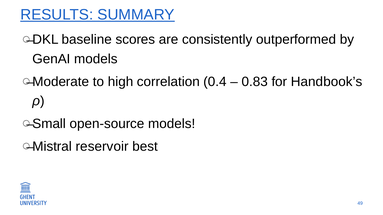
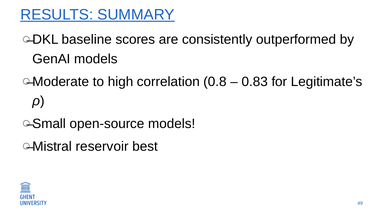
0.4: 0.4 -> 0.8
Handbook’s: Handbook’s -> Legitimate’s
